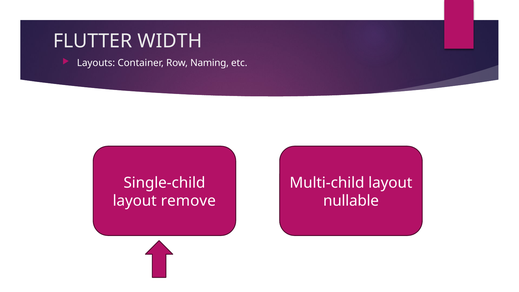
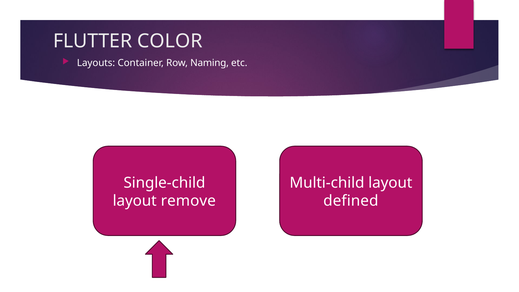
WIDTH: WIDTH -> COLOR
nullable: nullable -> defined
